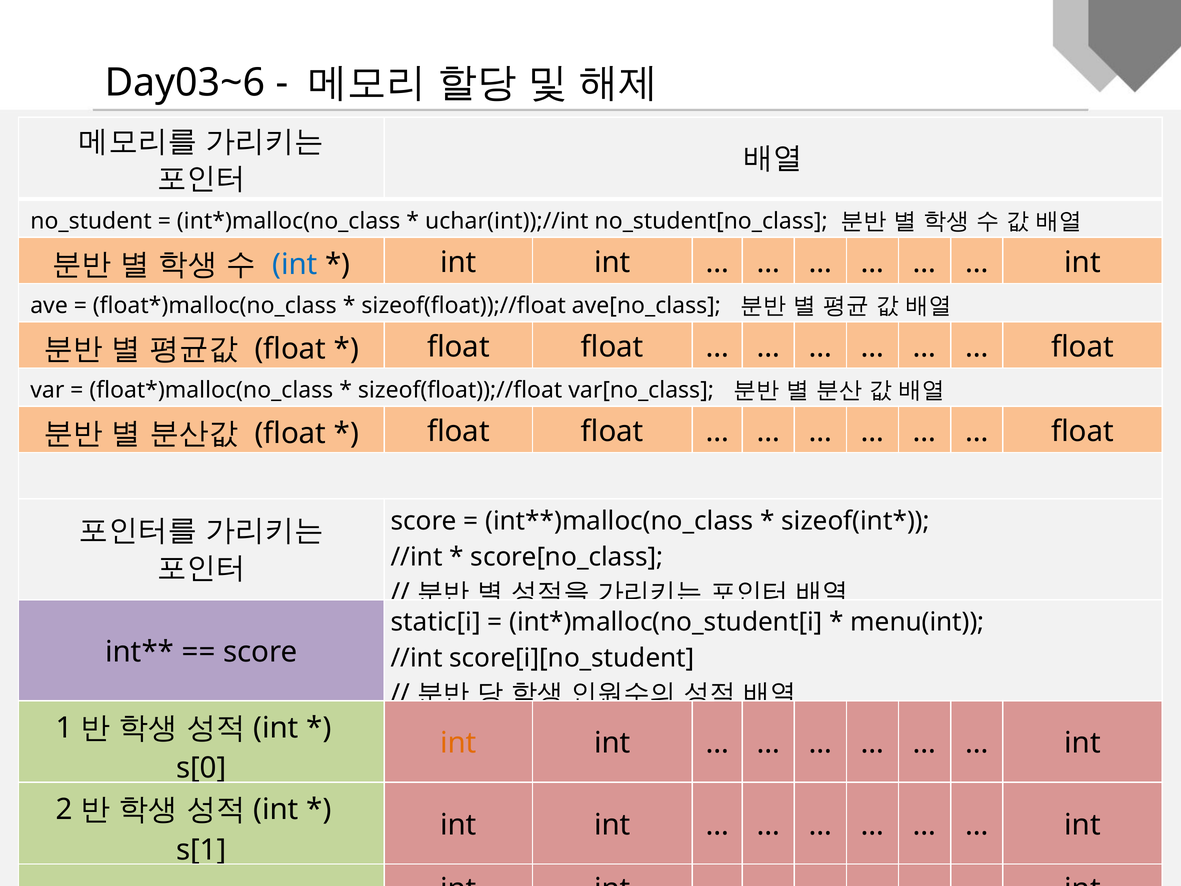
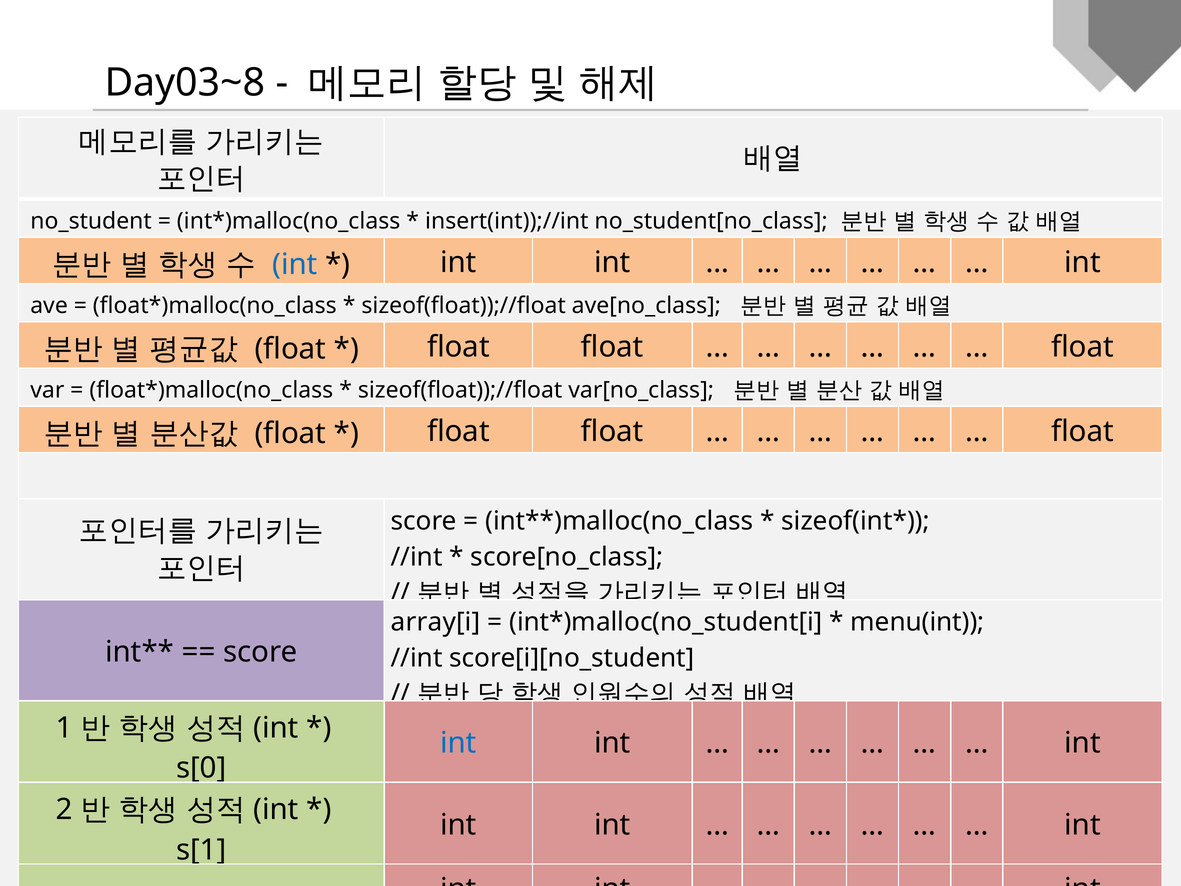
Day03~6: Day03~6 -> Day03~8
uchar(int));//int: uchar(int));//int -> insert(int));//int
static[i: static[i -> array[i
int at (458, 743) colour: orange -> blue
